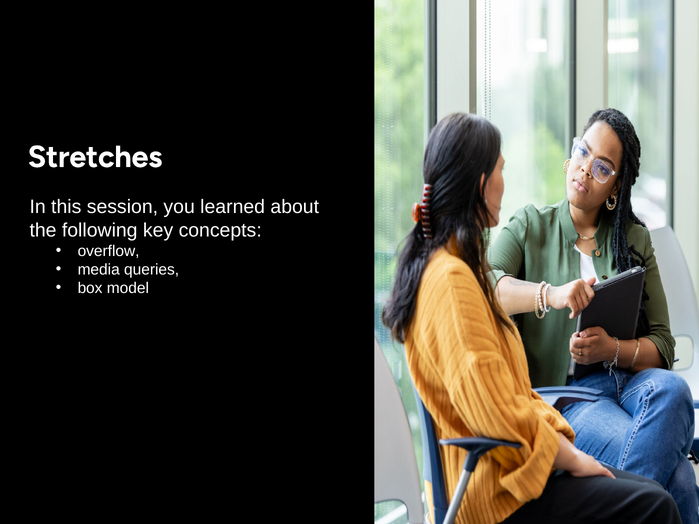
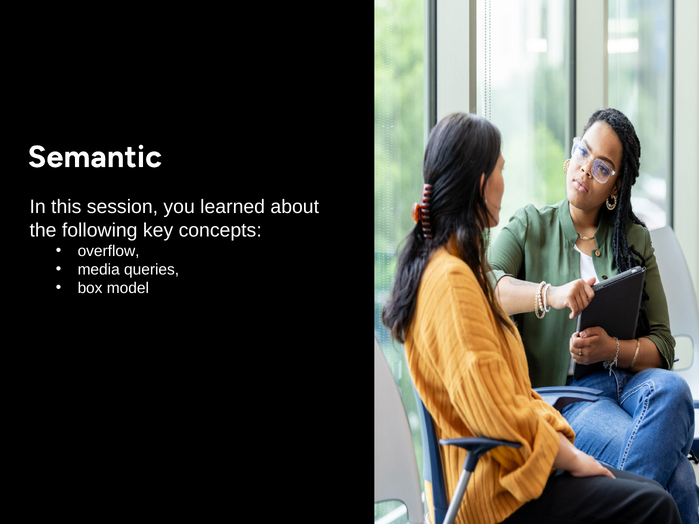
Stretches: Stretches -> Semantic
